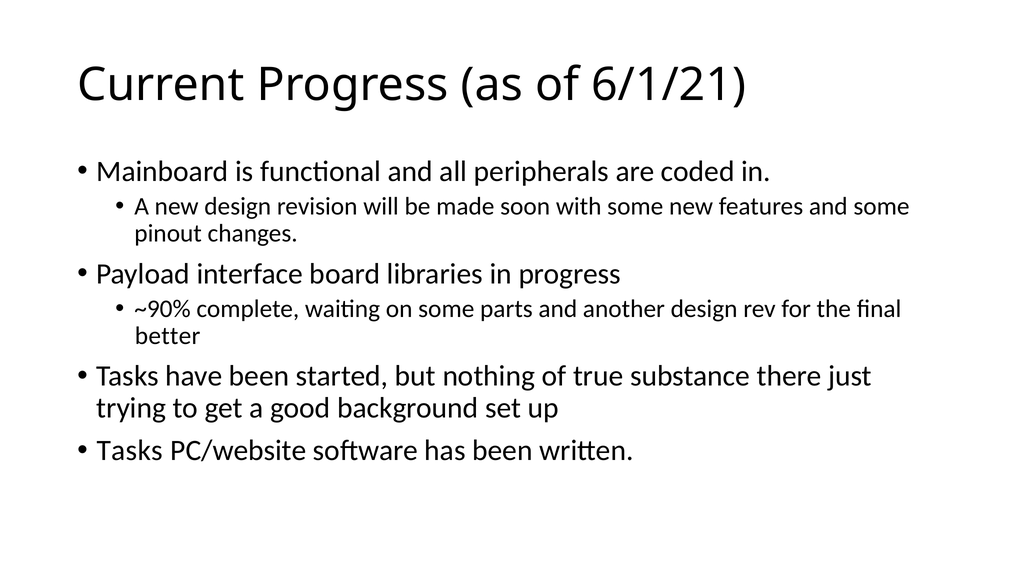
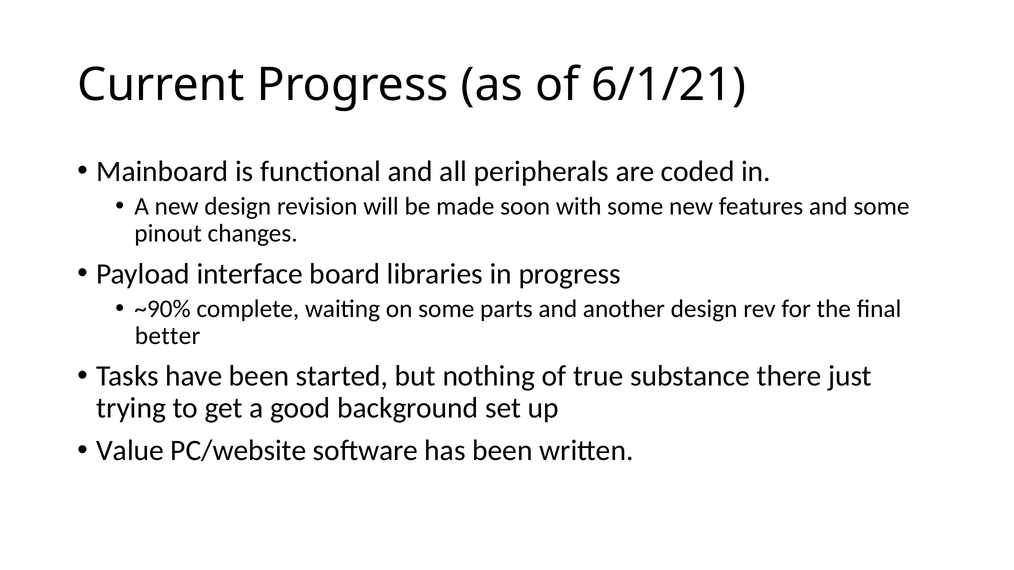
Tasks at (130, 451): Tasks -> Value
